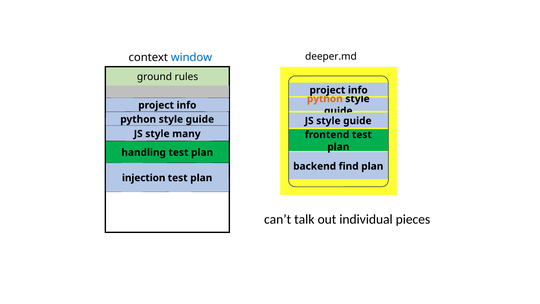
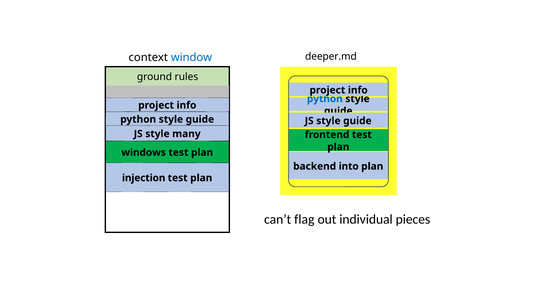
python at (325, 99) colour: orange -> blue
handling: handling -> windows
find: find -> into
talk: talk -> flag
